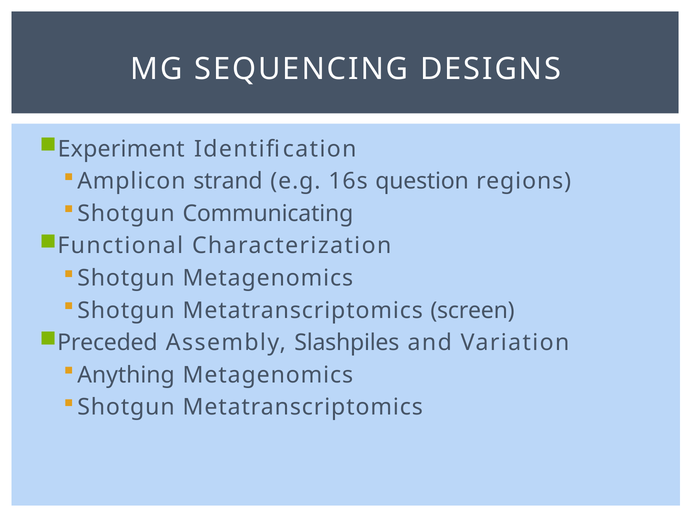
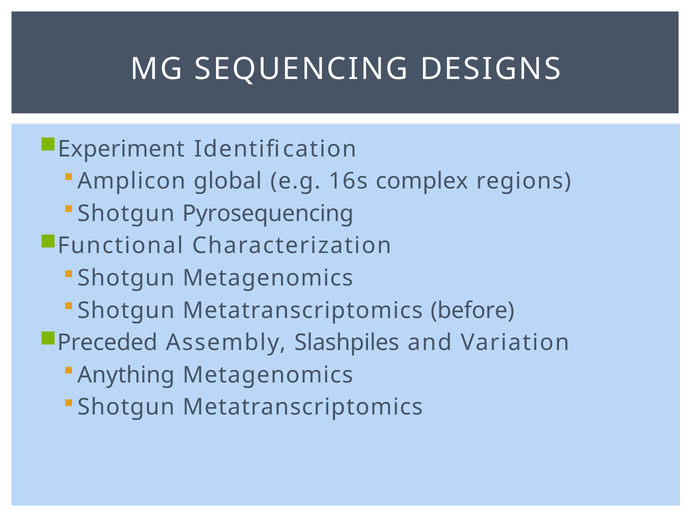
strand: strand -> global
question: question -> complex
Communicating: Communicating -> Pyrosequencing
screen: screen -> before
